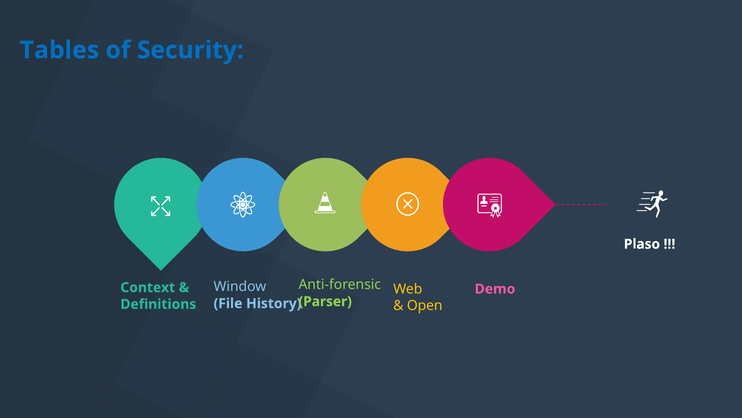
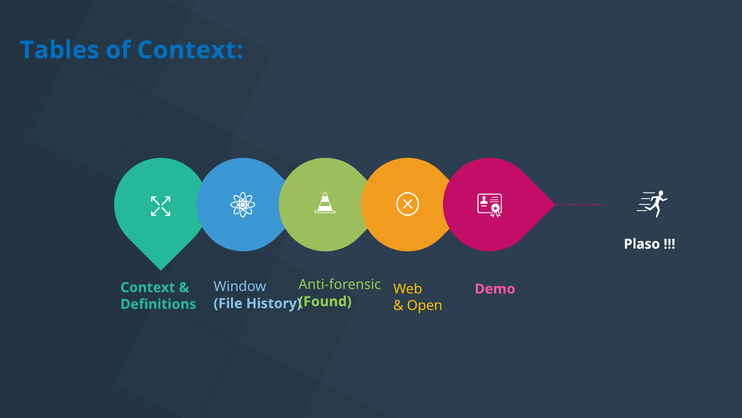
of Security: Security -> Context
Parser: Parser -> Found
